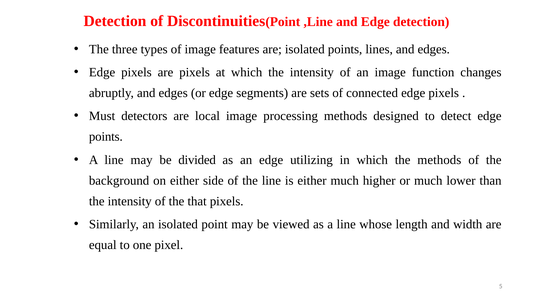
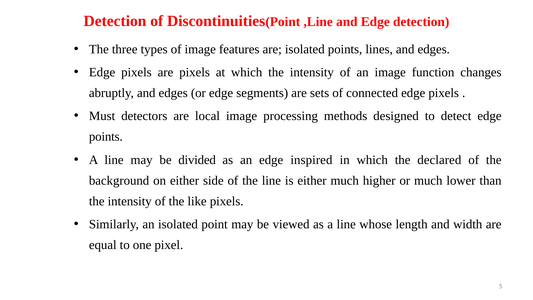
utilizing: utilizing -> inspired
the methods: methods -> declared
that: that -> like
